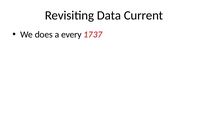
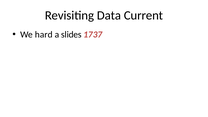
does: does -> hard
every: every -> slides
